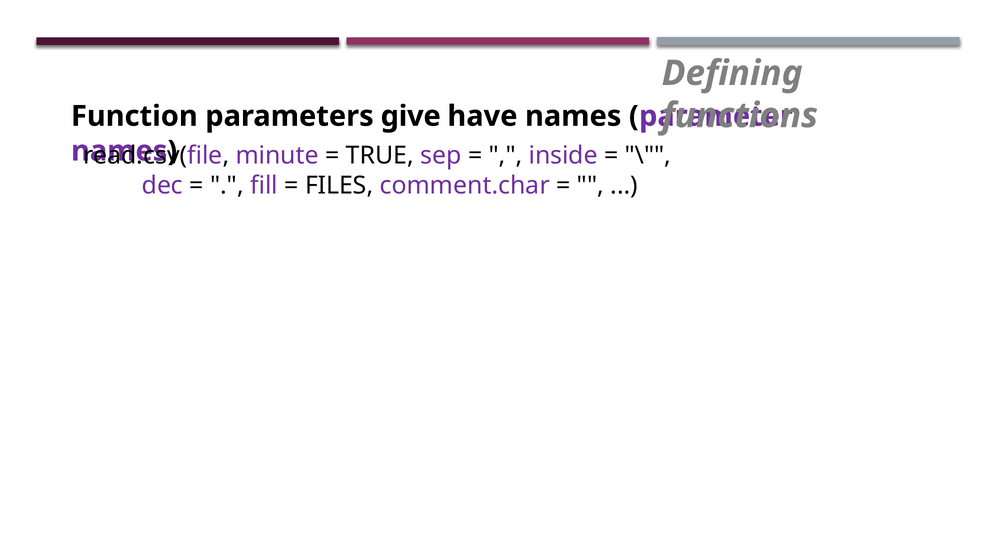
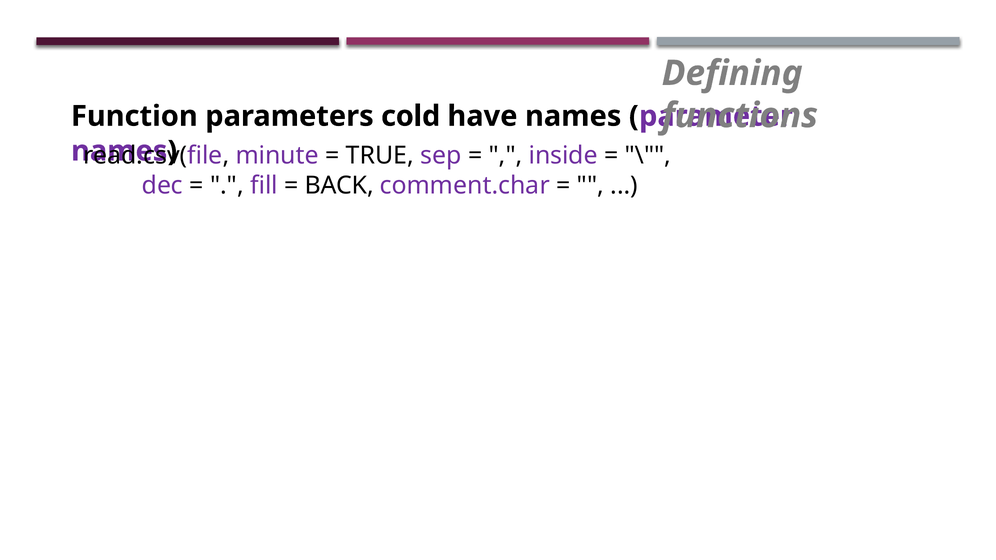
give: give -> cold
FILES: FILES -> BACK
